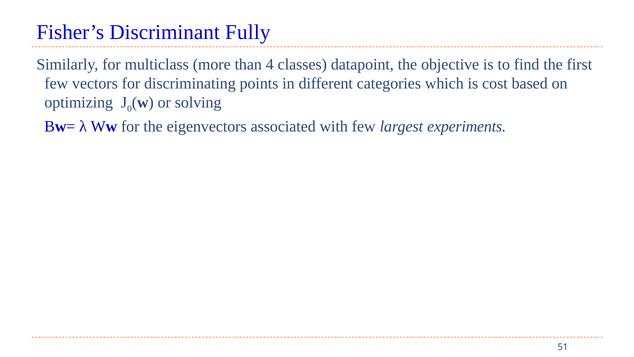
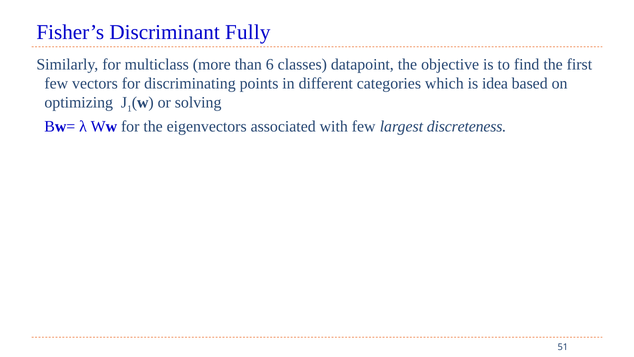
4: 4 -> 6
cost: cost -> idea
0: 0 -> 1
experiments: experiments -> discreteness
